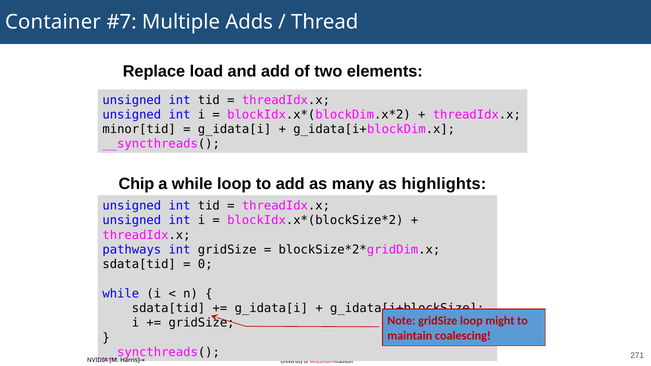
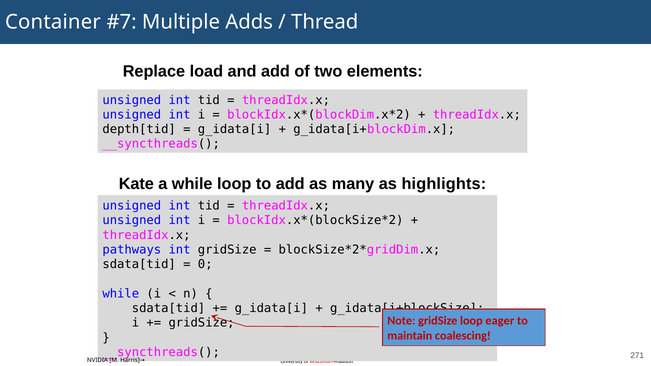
minor[tid: minor[tid -> depth[tid
Chip: Chip -> Kate
might: might -> eager
